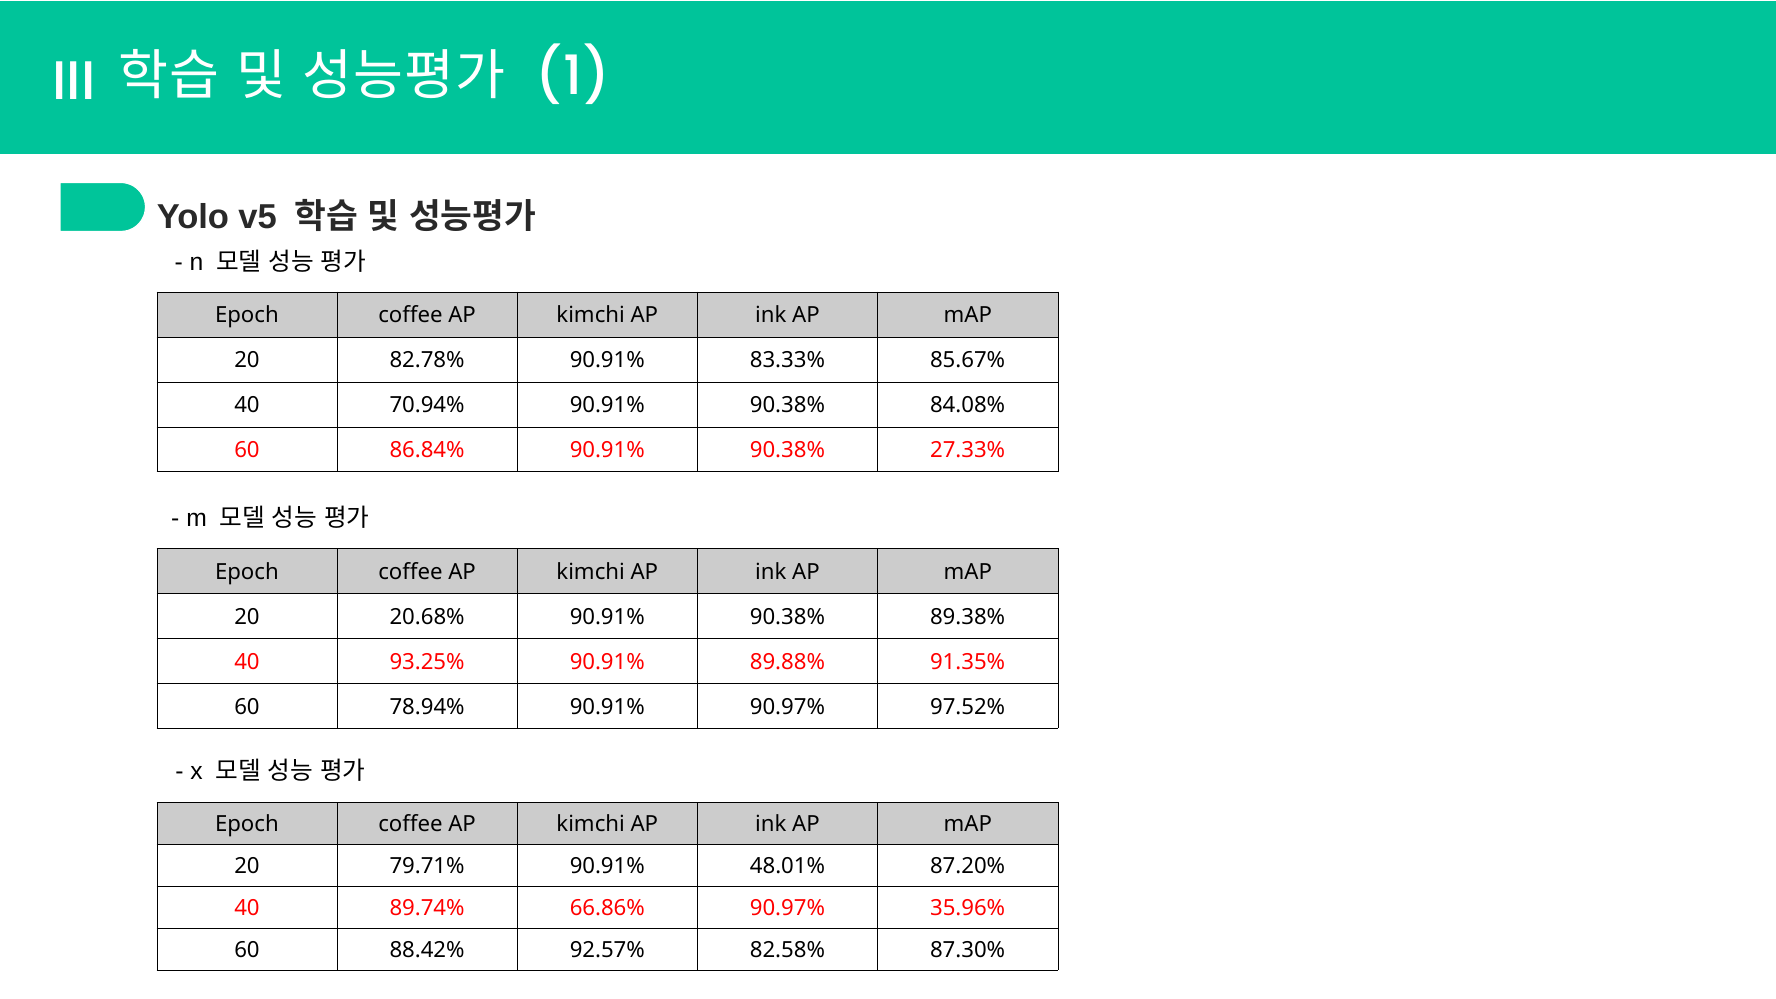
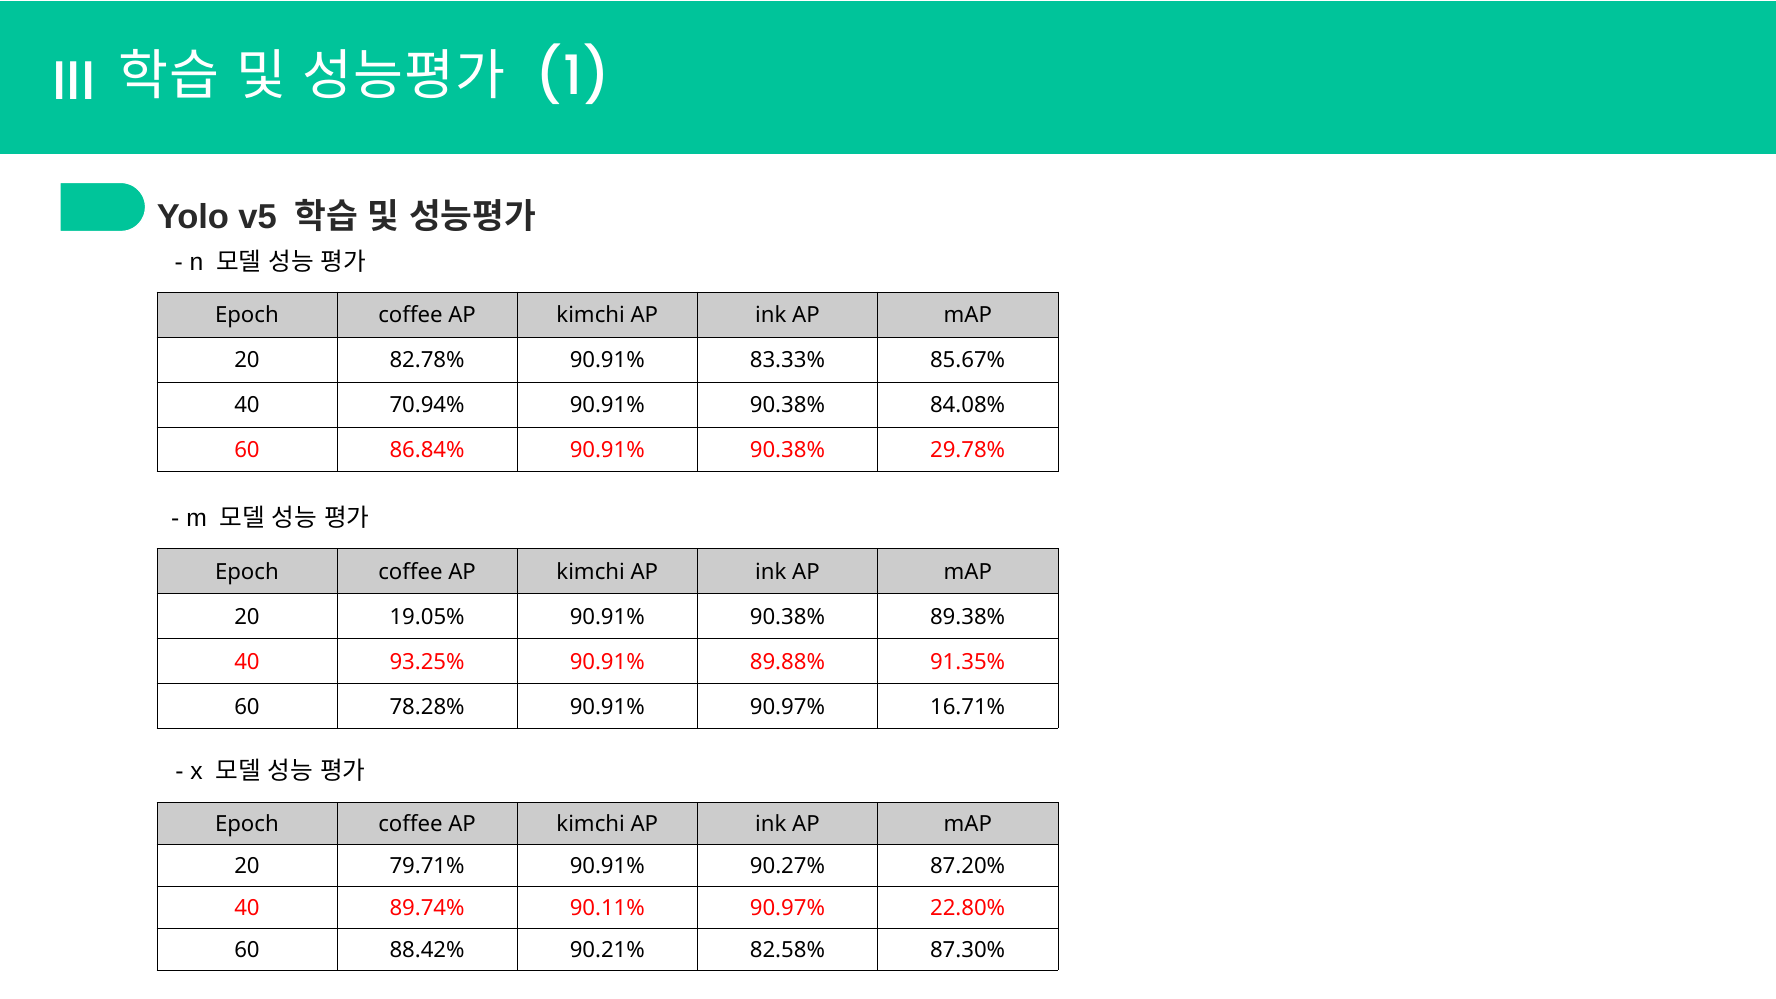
27.33%: 27.33% -> 29.78%
20.68%: 20.68% -> 19.05%
78.94%: 78.94% -> 78.28%
97.52%: 97.52% -> 16.71%
48.01%: 48.01% -> 90.27%
66.86%: 66.86% -> 90.11%
35.96%: 35.96% -> 22.80%
92.57%: 92.57% -> 90.21%
